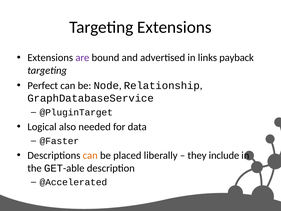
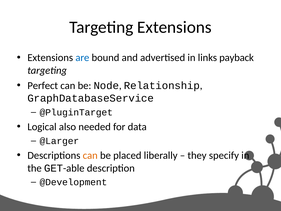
are colour: purple -> blue
@Faster: @Faster -> @Larger
include: include -> specify
@Accelerated: @Accelerated -> @Development
